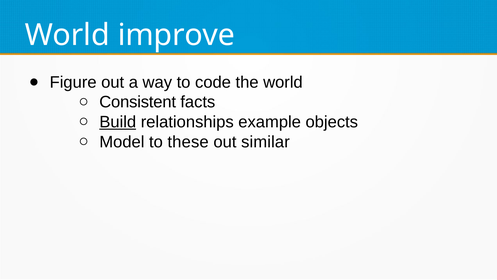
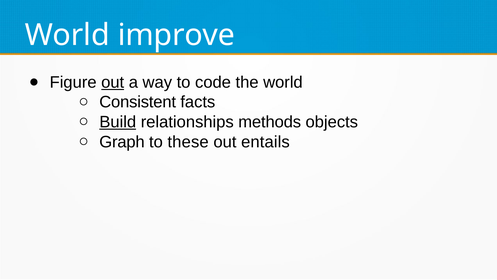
out at (113, 82) underline: none -> present
example: example -> methods
Model: Model -> Graph
similar: similar -> entails
